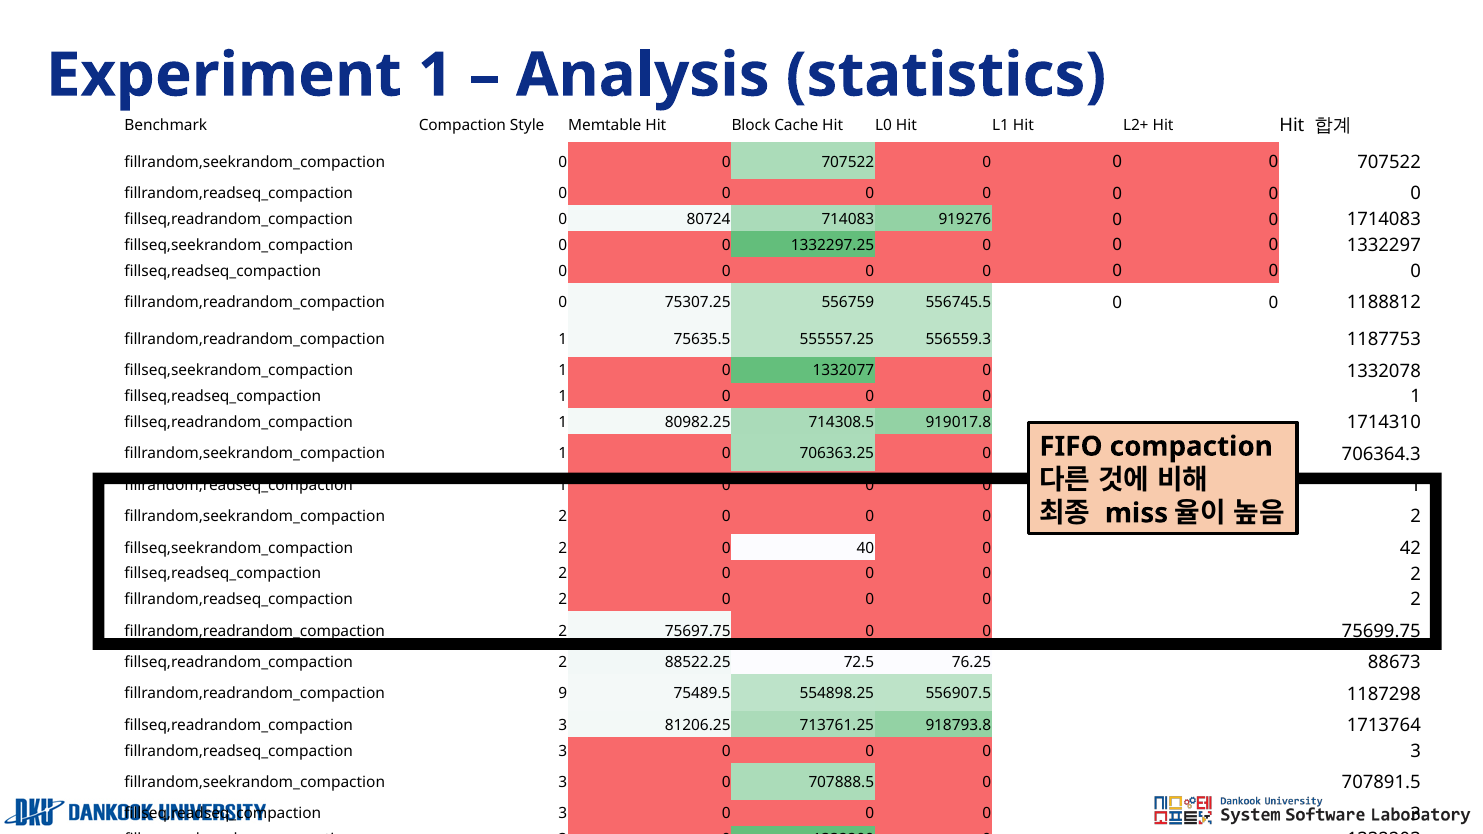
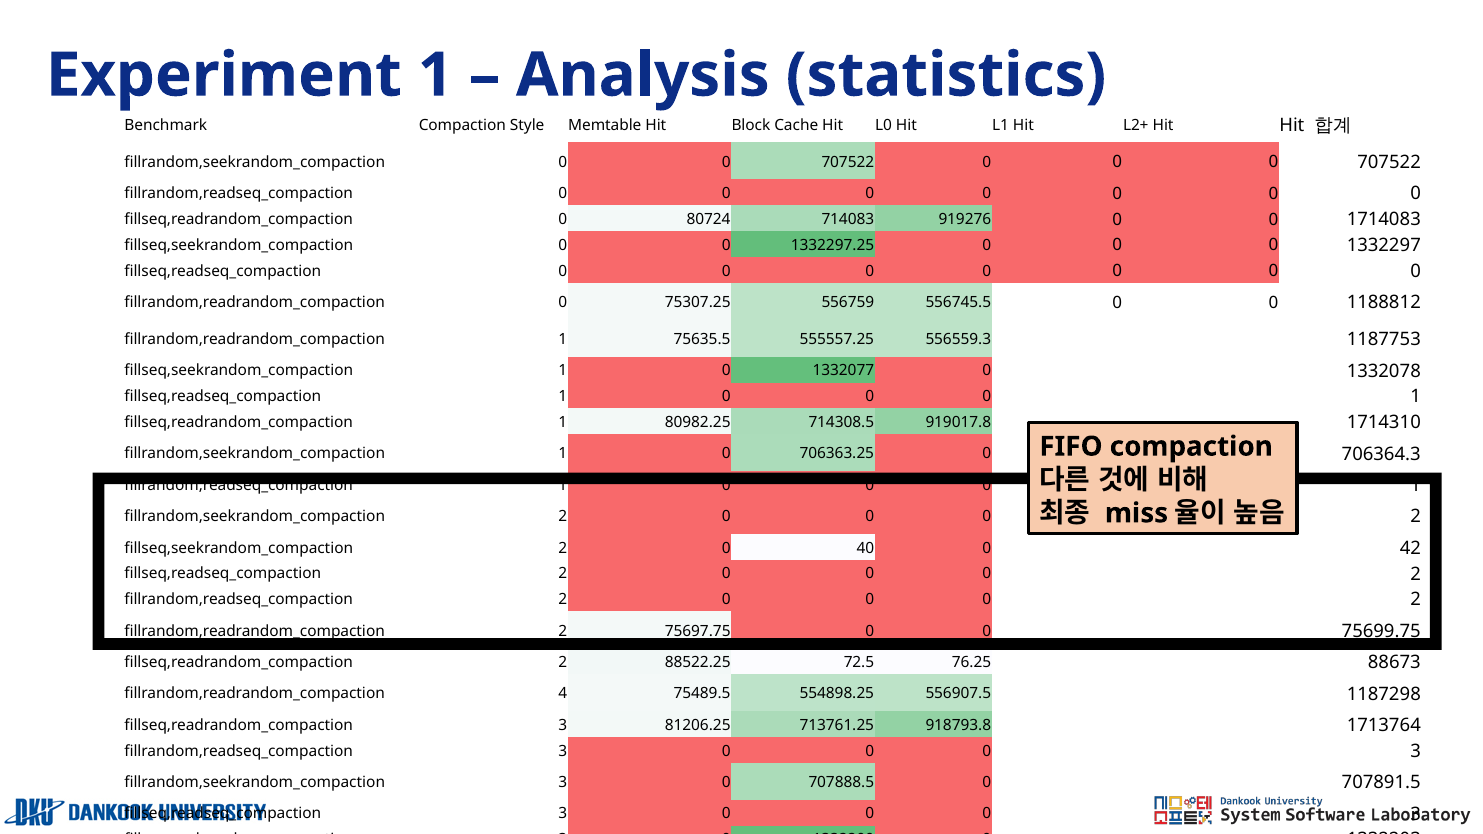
9 at (563, 694): 9 -> 4
